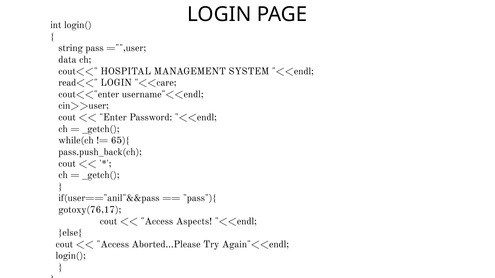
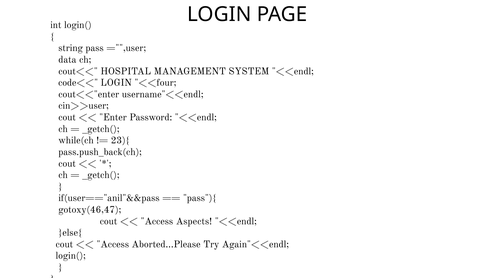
read<<: read<< -> code<<
<<care: <<care -> <<four
65){: 65){ -> 23){
gotoxy(76,17: gotoxy(76,17 -> gotoxy(46,47
